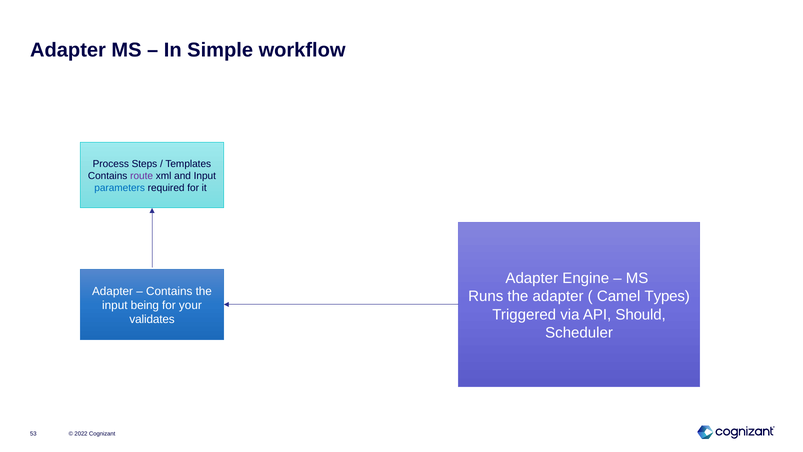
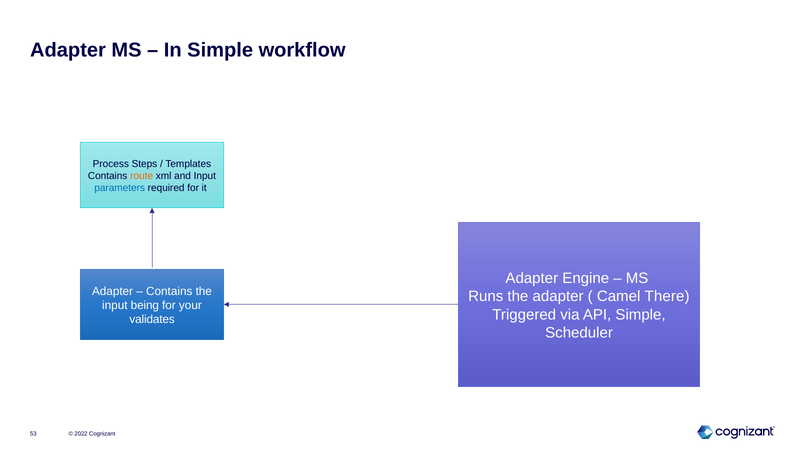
route colour: purple -> orange
Types: Types -> There
API Should: Should -> Simple
